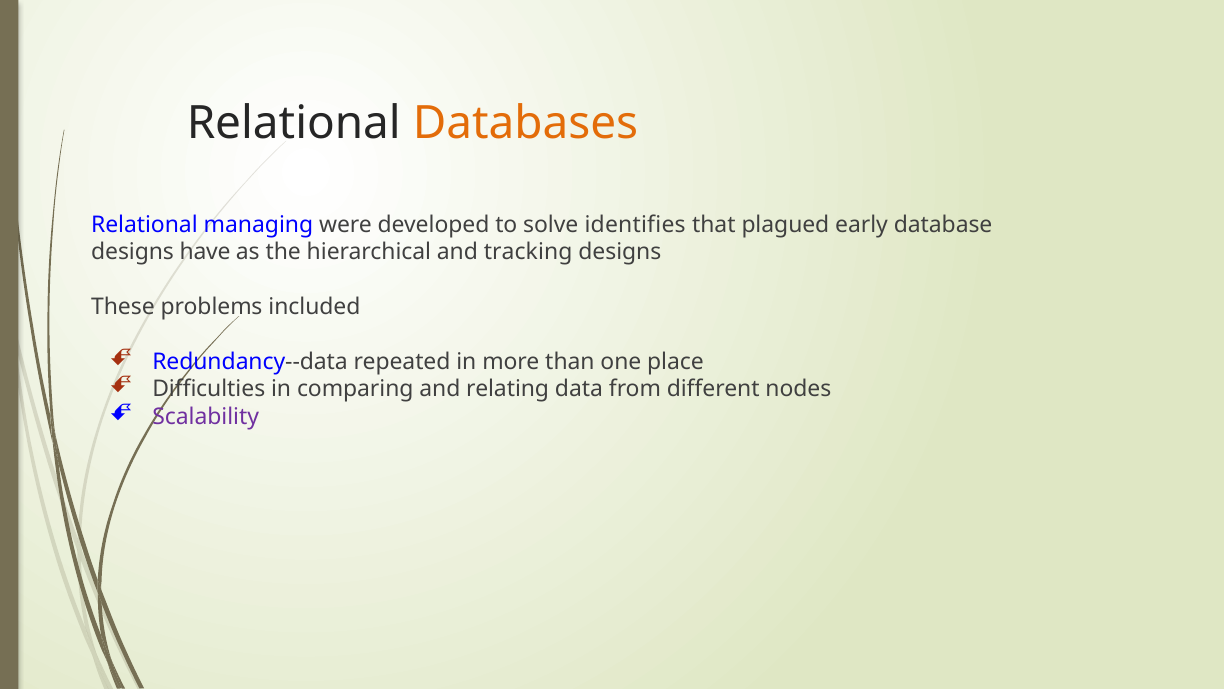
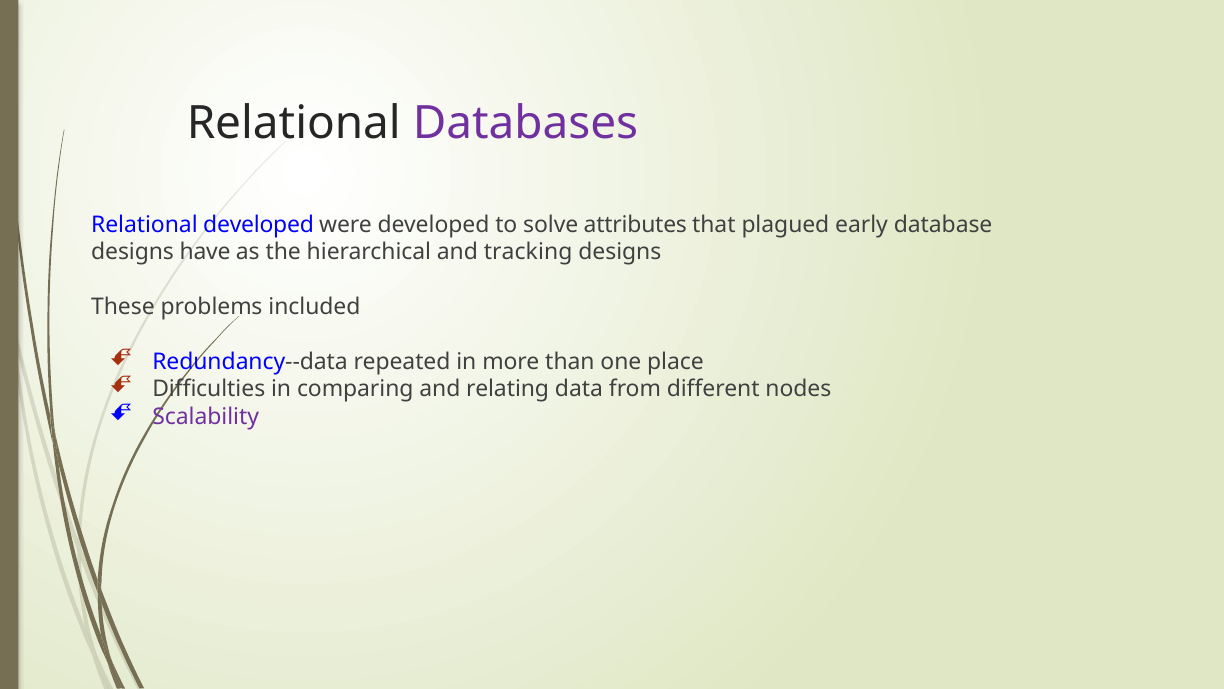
Databases colour: orange -> purple
Relational managing: managing -> developed
identifies: identifies -> attributes
